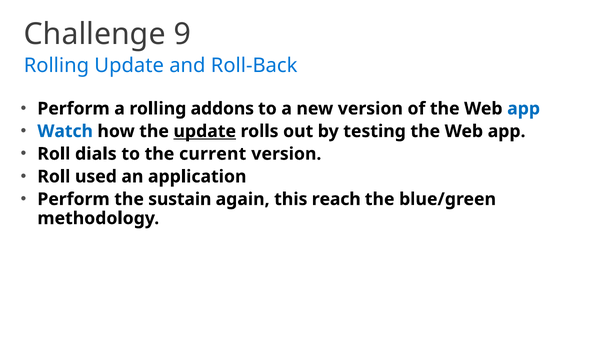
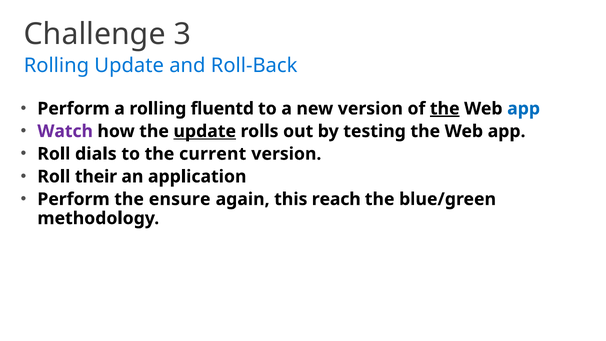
9: 9 -> 3
addons: addons -> fluentd
the at (445, 109) underline: none -> present
Watch colour: blue -> purple
used: used -> their
sustain: sustain -> ensure
